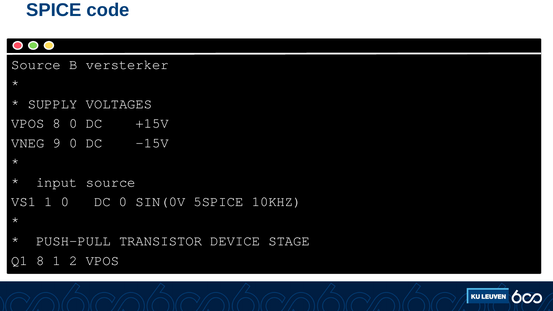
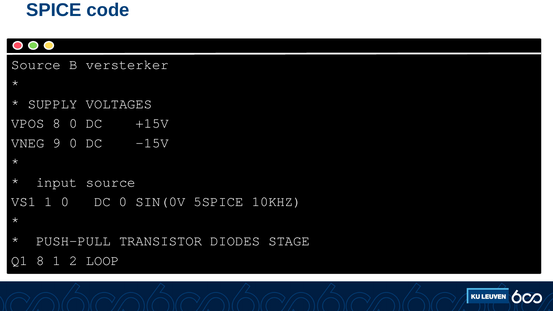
DEVICE: DEVICE -> DIODES
2 VPOS: VPOS -> LOOP
